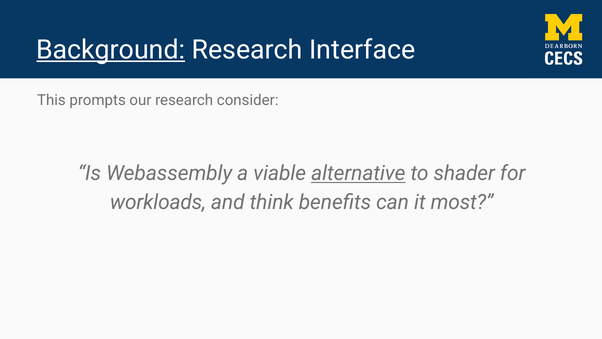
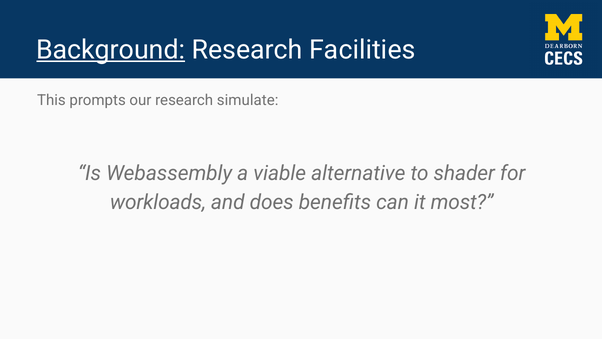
Interface: Interface -> Facilities
consider: consider -> simulate
alternative underline: present -> none
think: think -> does
